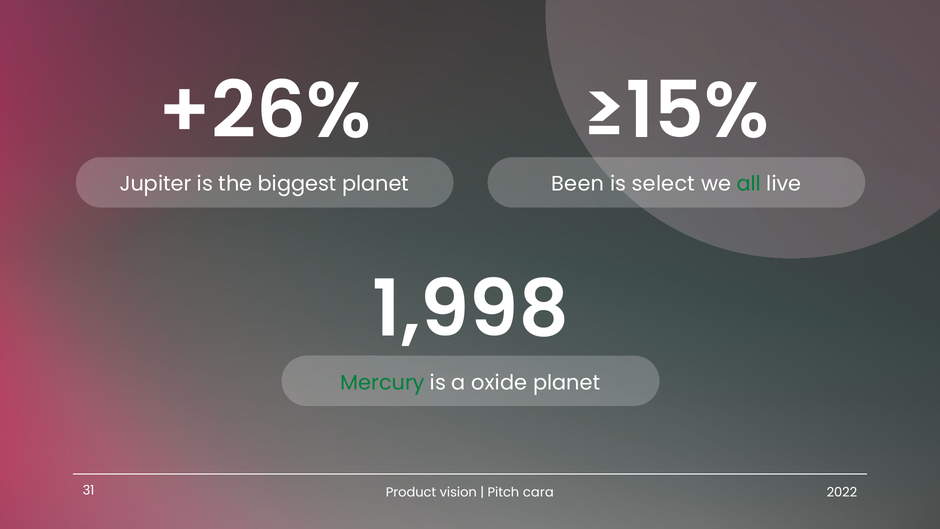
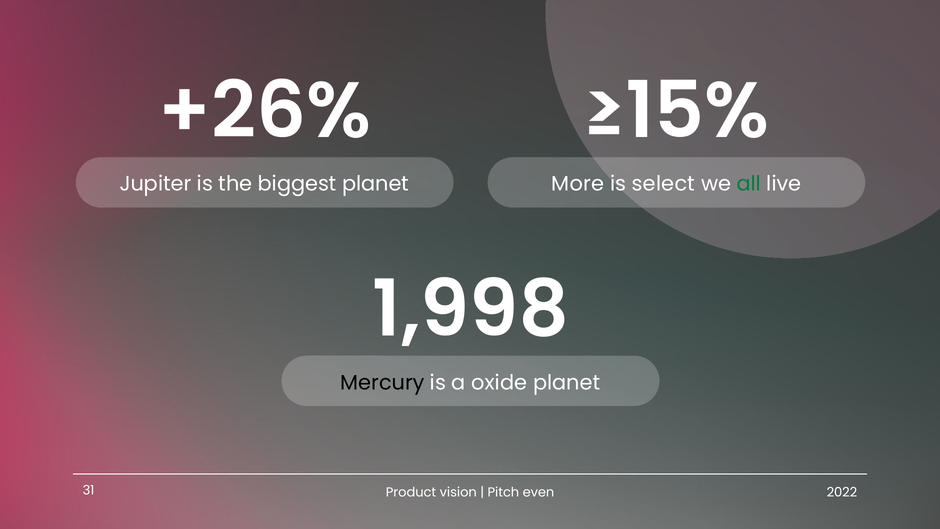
Been: Been -> More
Mercury colour: green -> black
cara: cara -> even
